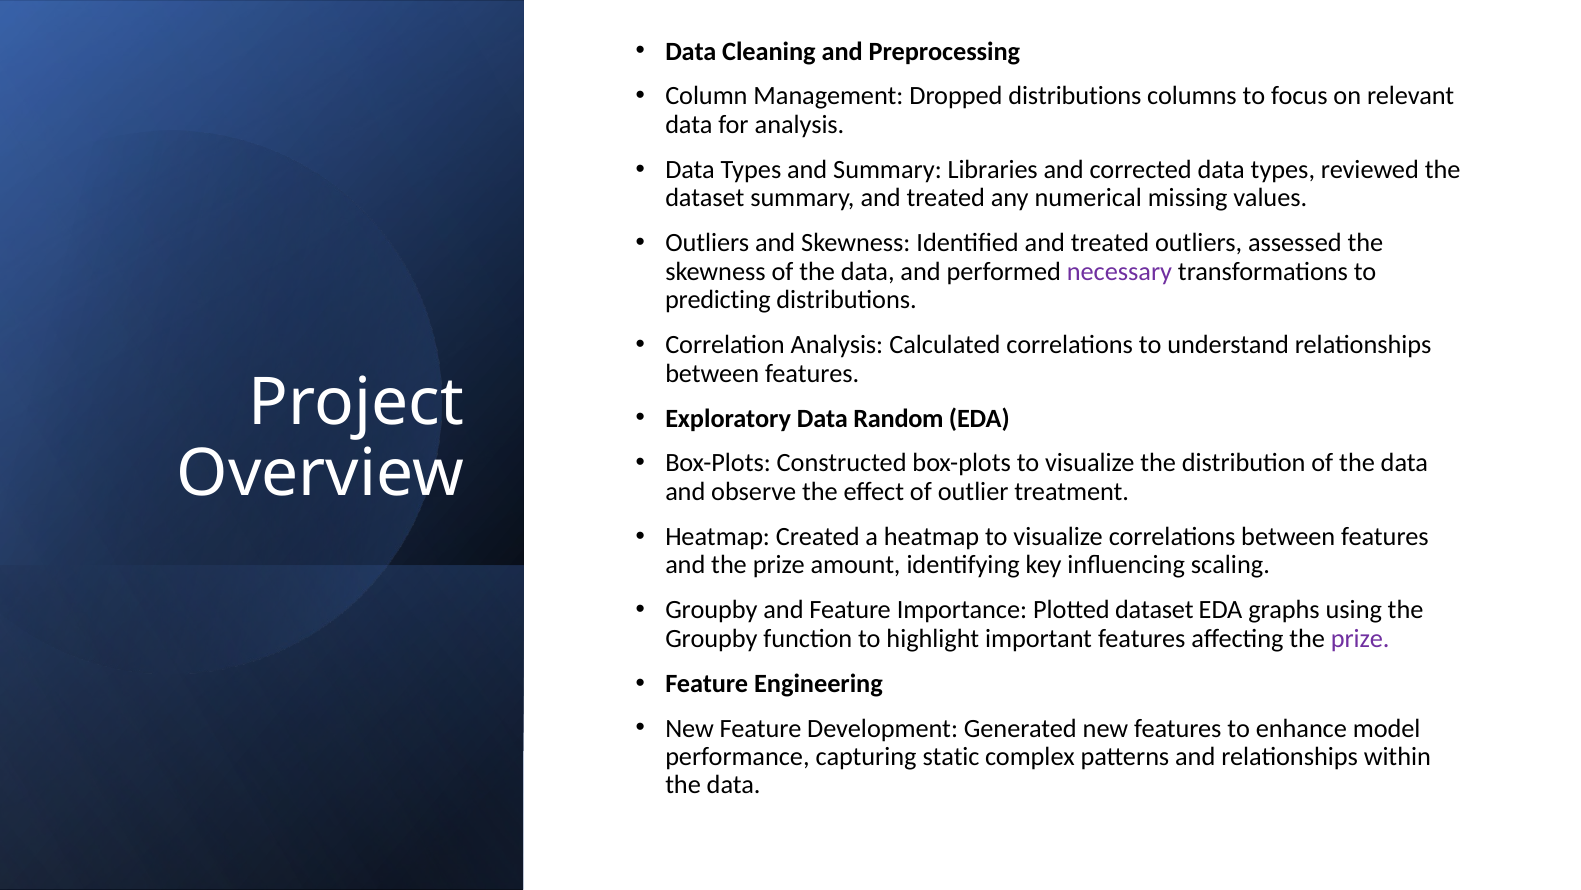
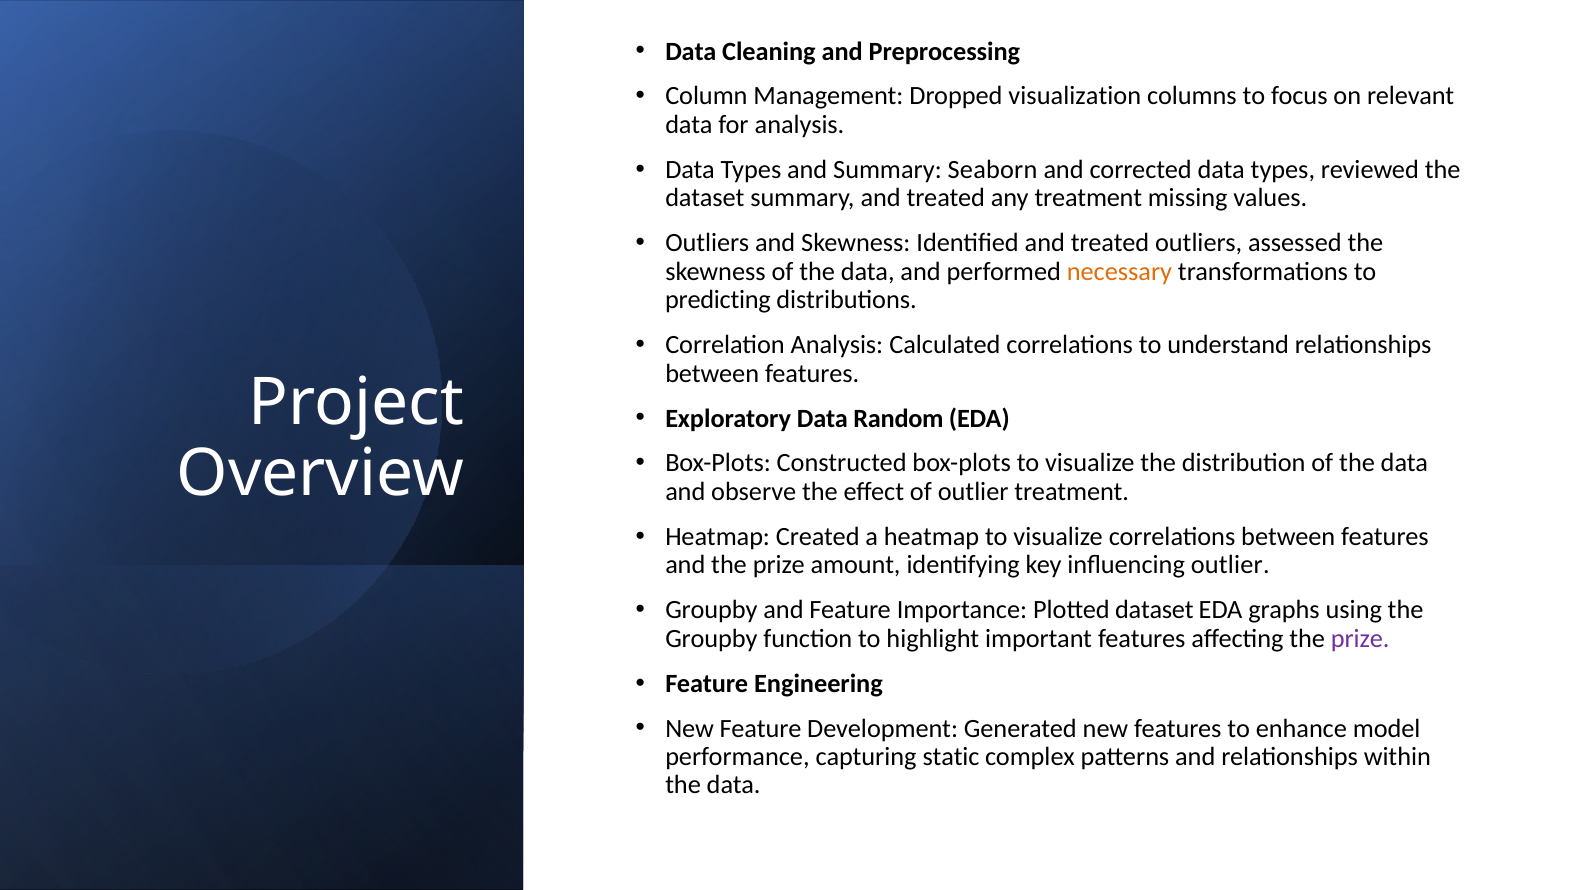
Dropped distributions: distributions -> visualization
Libraries: Libraries -> Seaborn
any numerical: numerical -> treatment
necessary colour: purple -> orange
influencing scaling: scaling -> outlier
